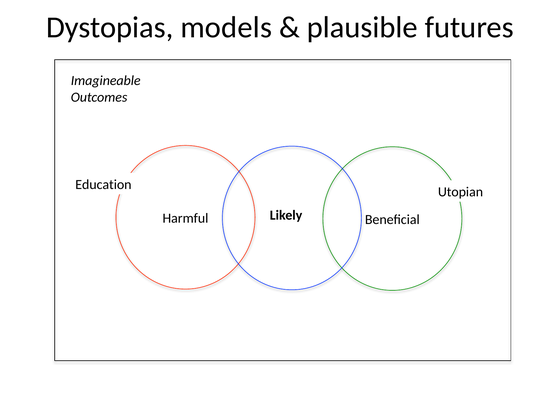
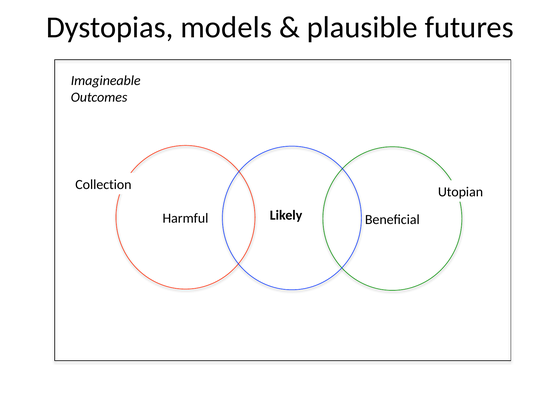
Education: Education -> Collection
